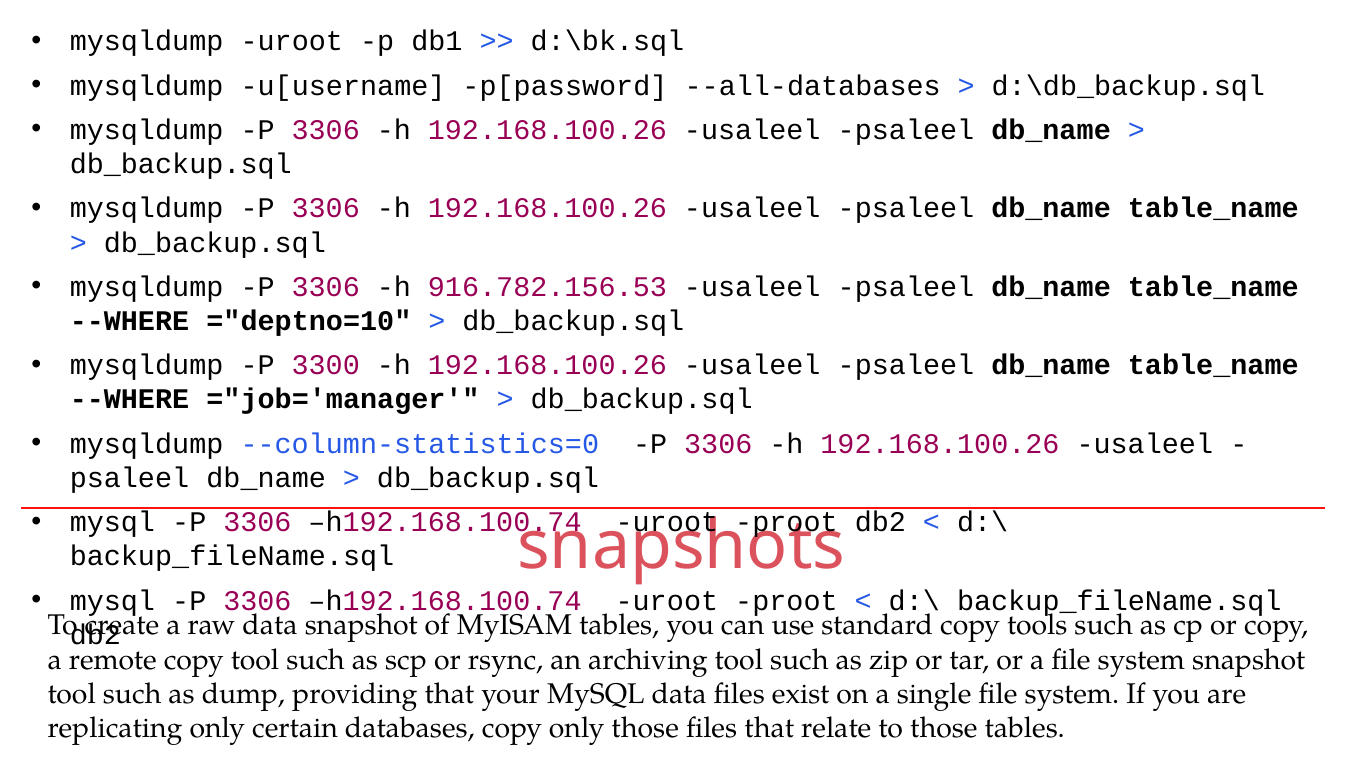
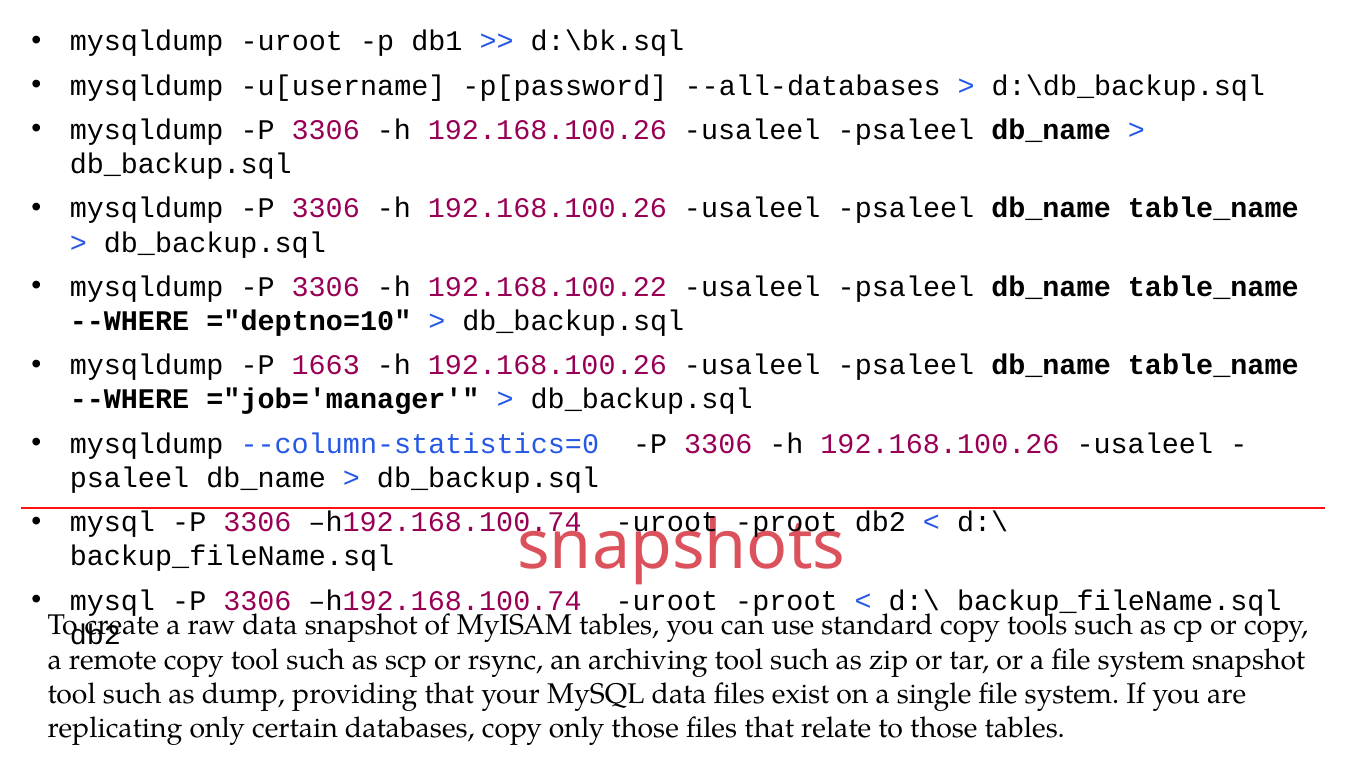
916.782.156.53: 916.782.156.53 -> 192.168.100.22
3300: 3300 -> 1663
